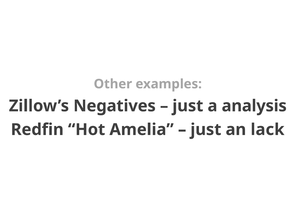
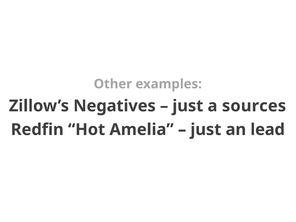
analysis: analysis -> sources
lack: lack -> lead
